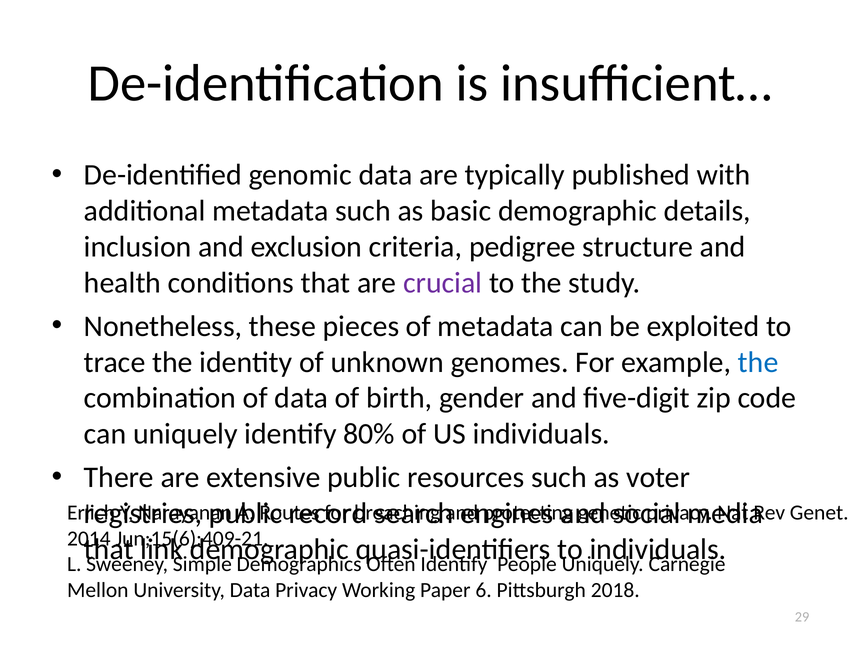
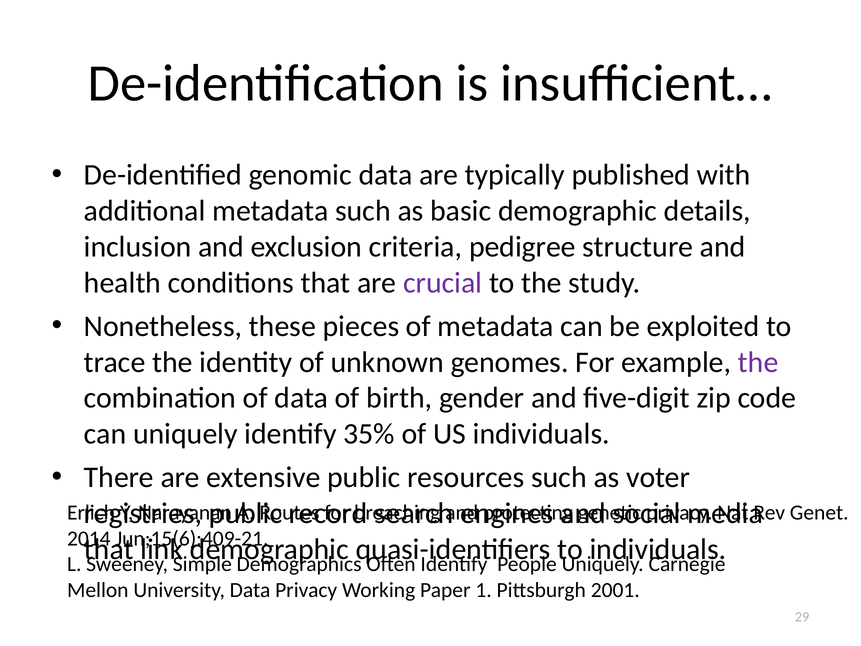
the at (758, 362) colour: blue -> purple
80%: 80% -> 35%
6: 6 -> 1
2018: 2018 -> 2001
